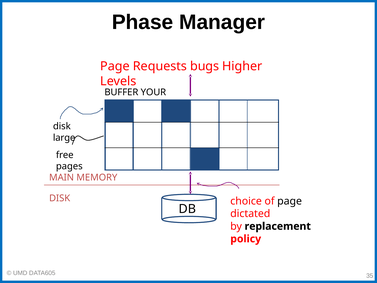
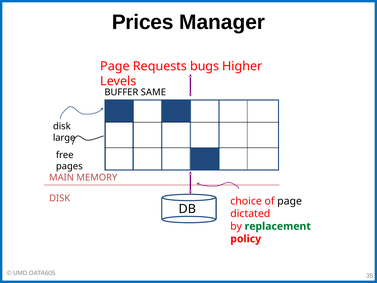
Phase: Phase -> Prices
YOUR: YOUR -> SAME
replacement colour: black -> green
